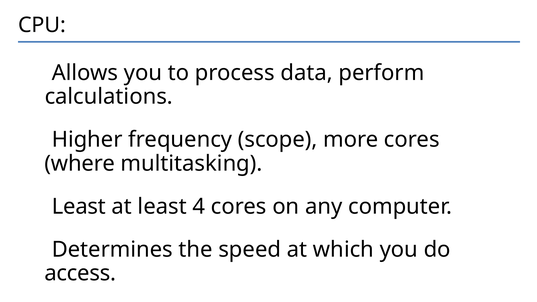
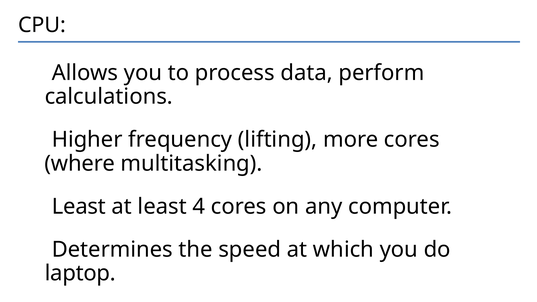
scope: scope -> lifting
access: access -> laptop
